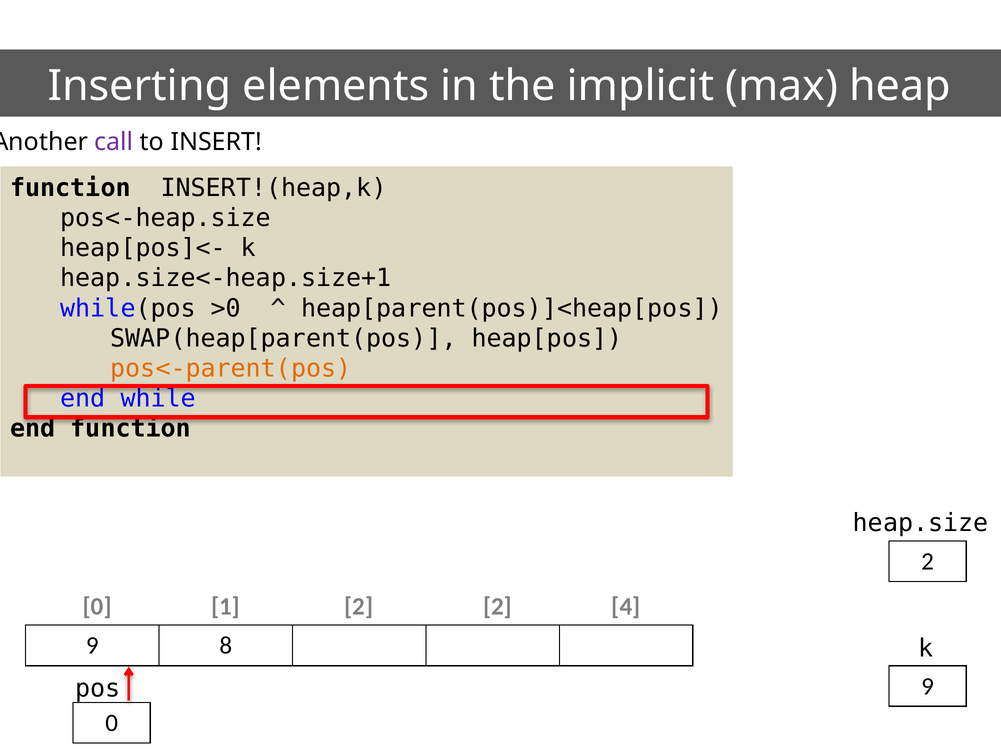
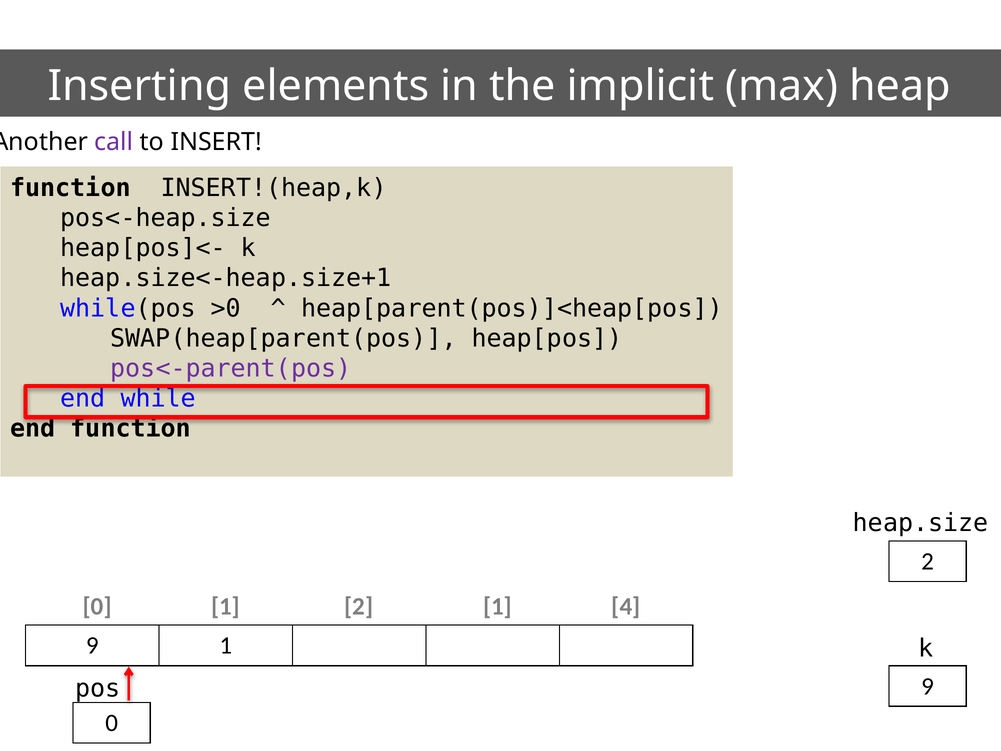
pos<-parent(pos colour: orange -> purple
2 2: 2 -> 1
9 8: 8 -> 1
